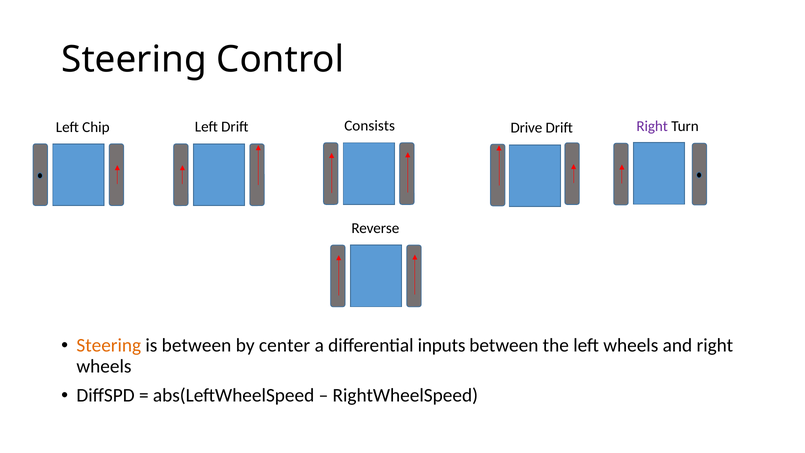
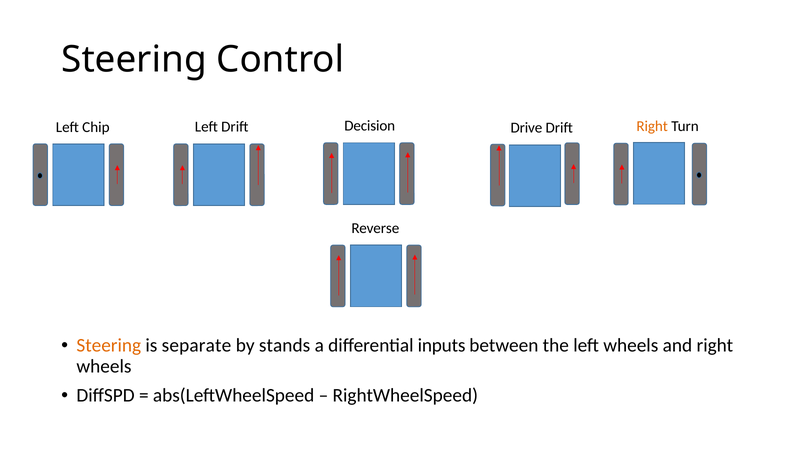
Right at (652, 126) colour: purple -> orange
Consists: Consists -> Decision
is between: between -> separate
center: center -> stands
